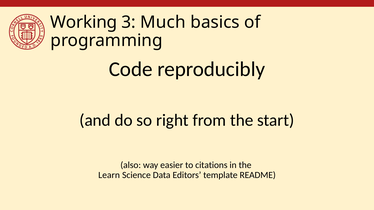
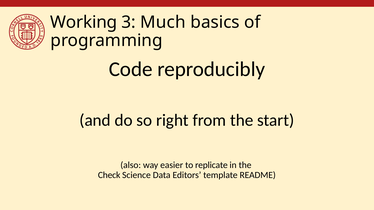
citations: citations -> replicate
Learn: Learn -> Check
